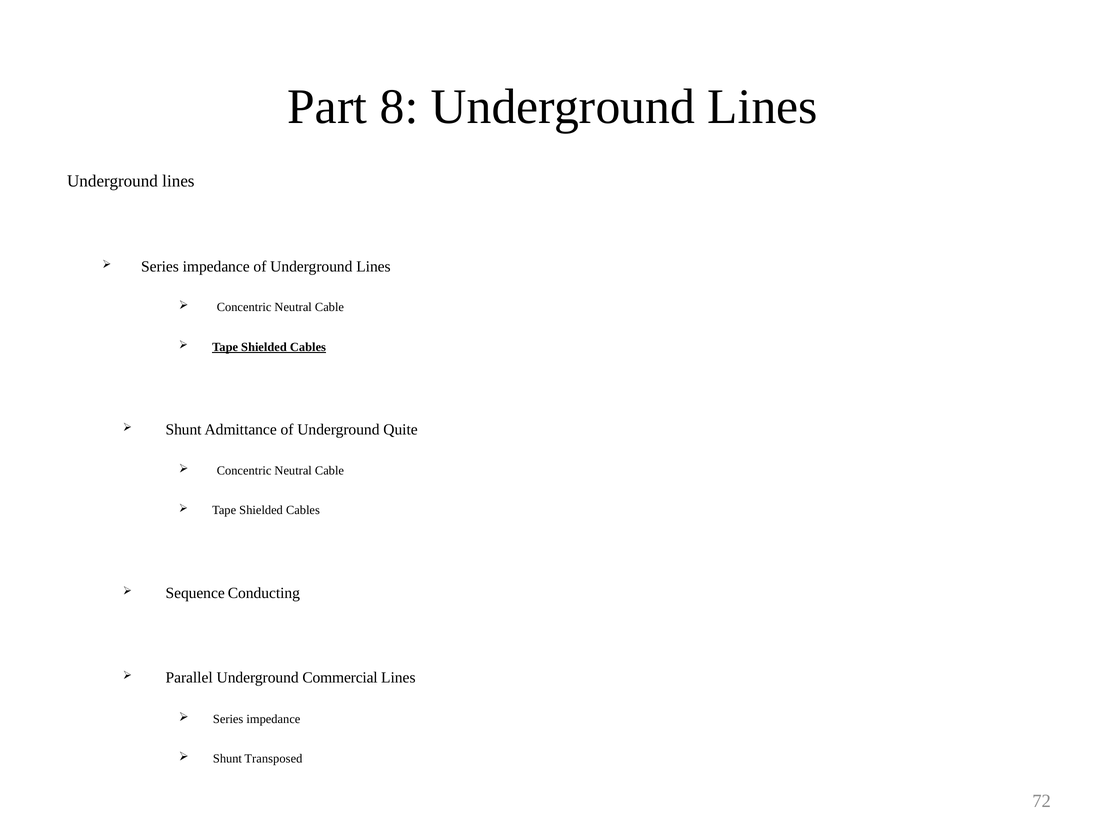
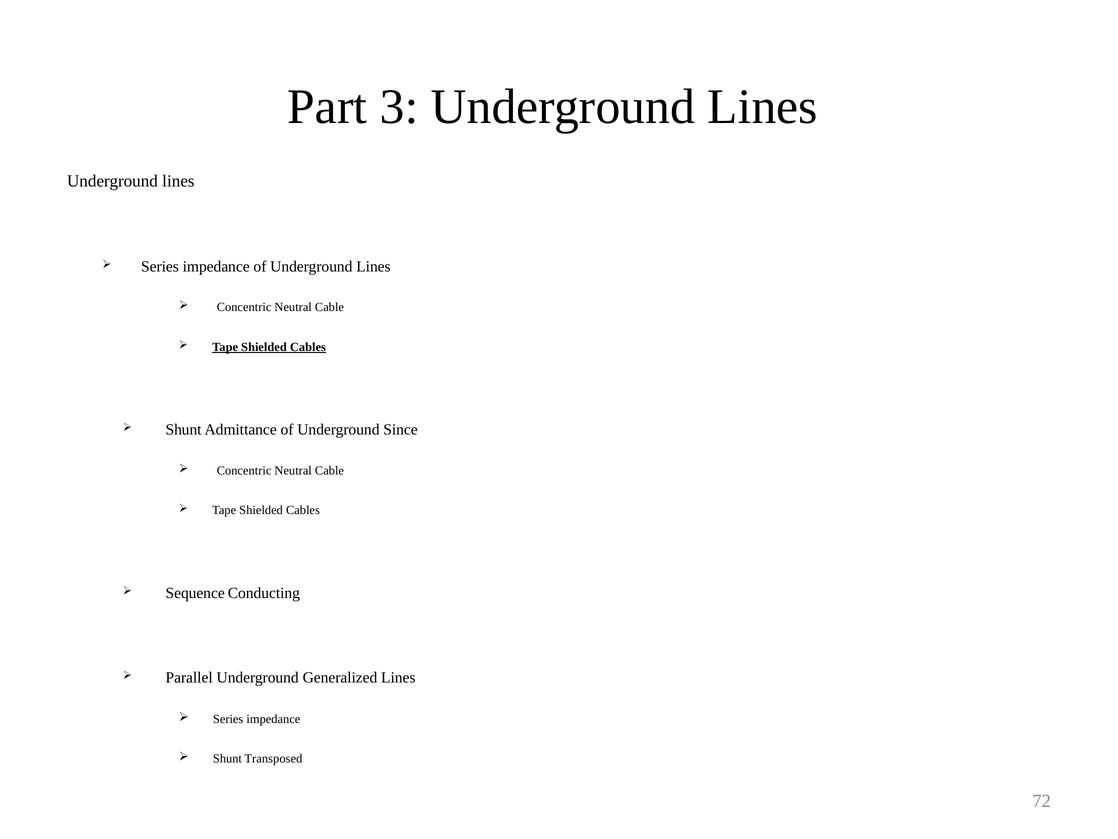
8: 8 -> 3
Quite: Quite -> Since
Commercial: Commercial -> Generalized
